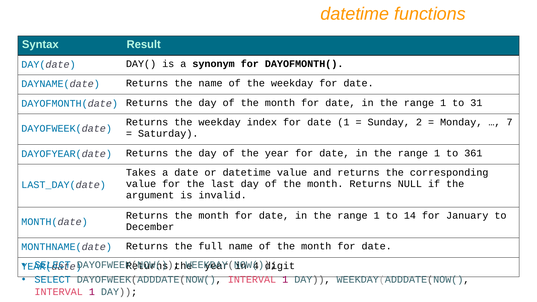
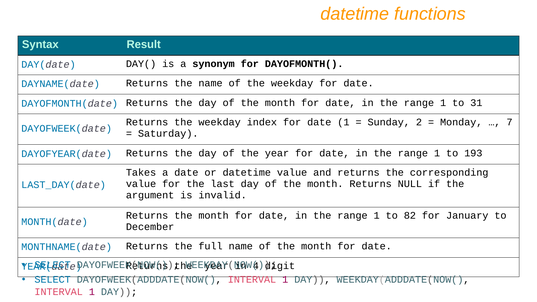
361: 361 -> 193
14: 14 -> 82
